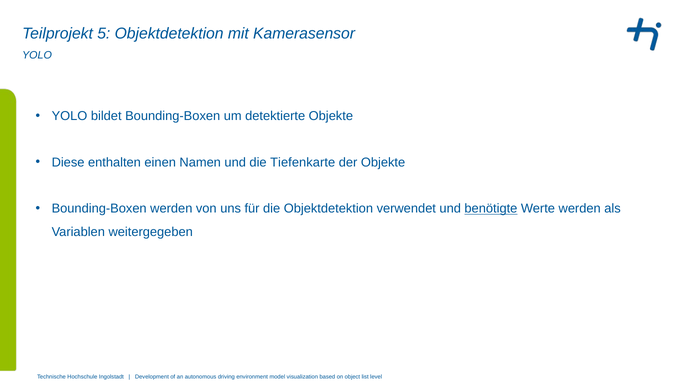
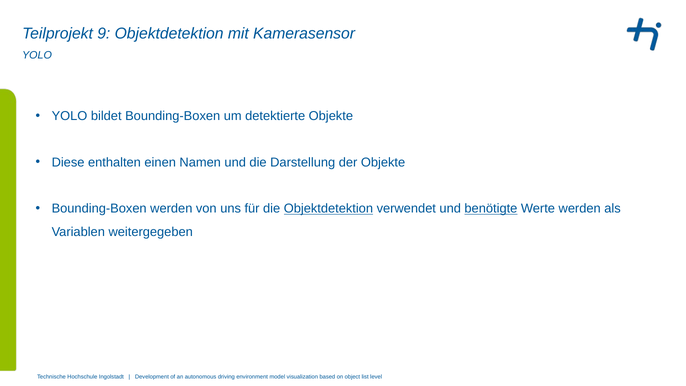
5: 5 -> 9
Tiefenkarte: Tiefenkarte -> Darstellung
Objektdetektion at (328, 209) underline: none -> present
